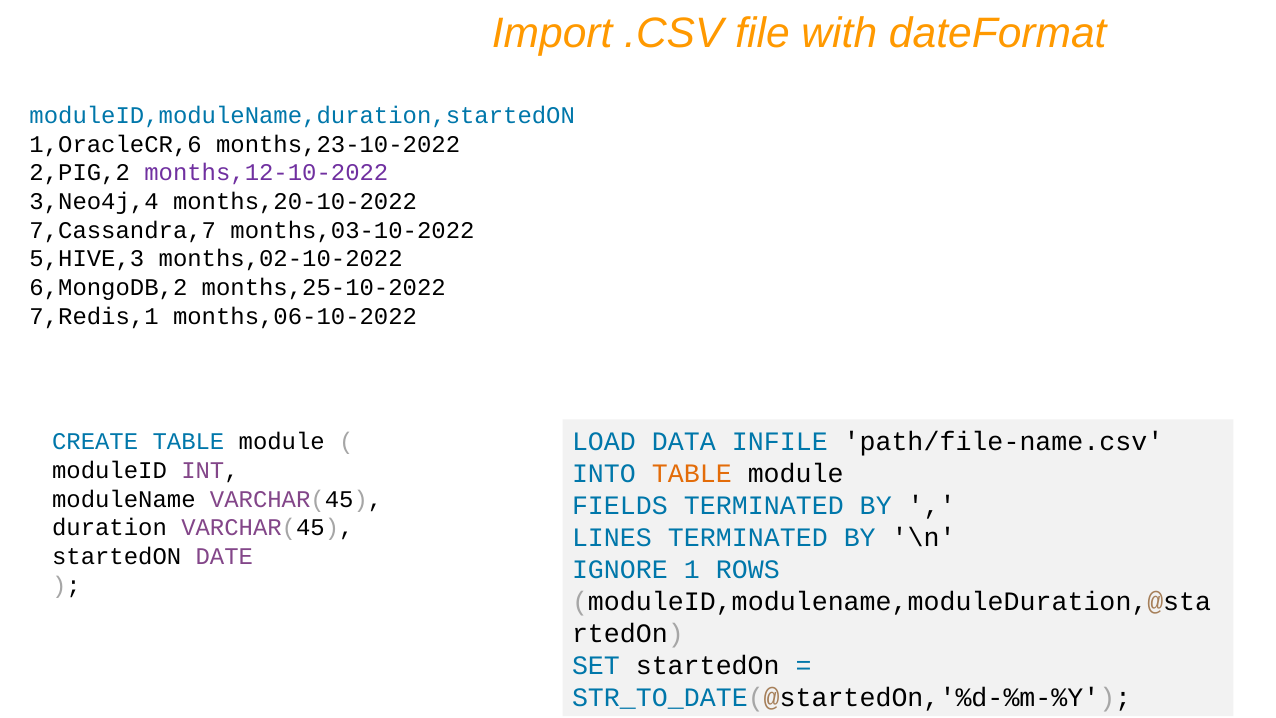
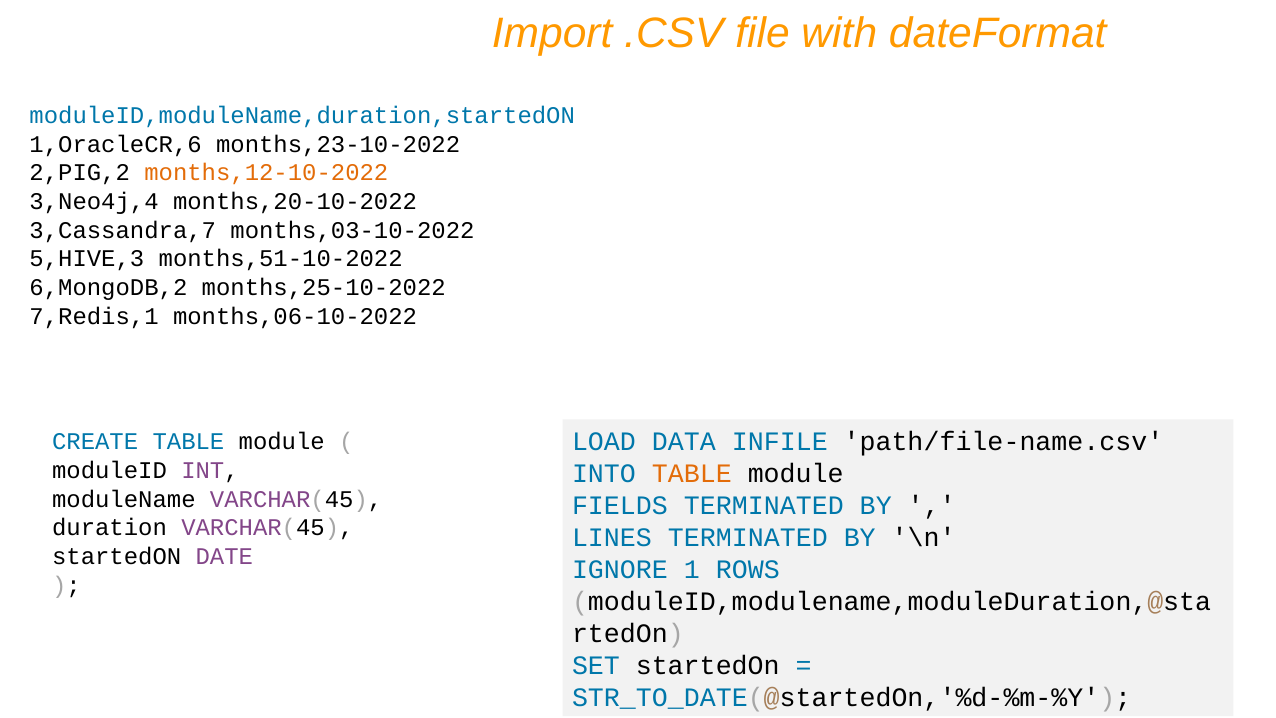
months,12-10-2022 colour: purple -> orange
7,Cassandra,7: 7,Cassandra,7 -> 3,Cassandra,7
months,02-10-2022: months,02-10-2022 -> months,51-10-2022
